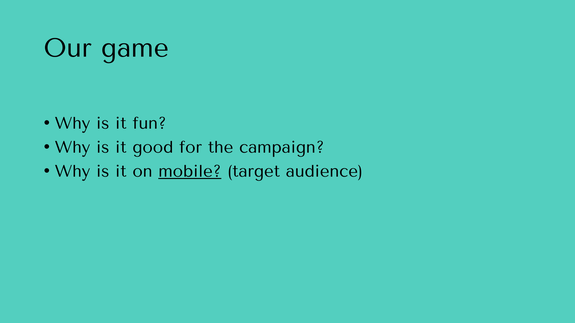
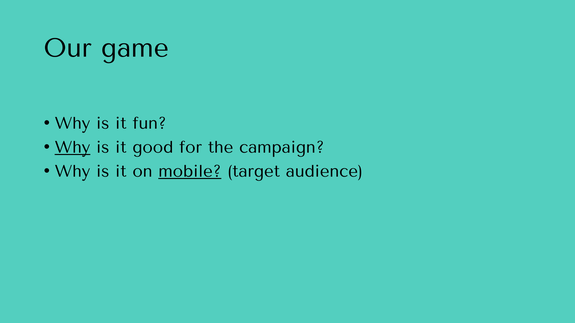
Why at (72, 147) underline: none -> present
